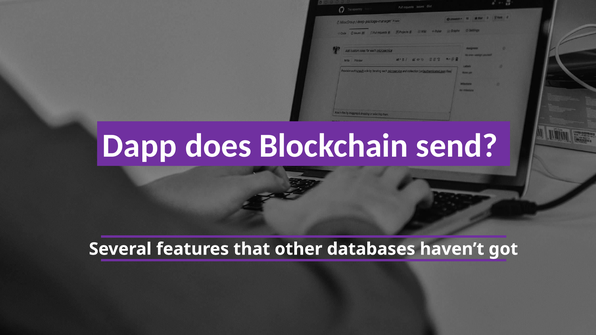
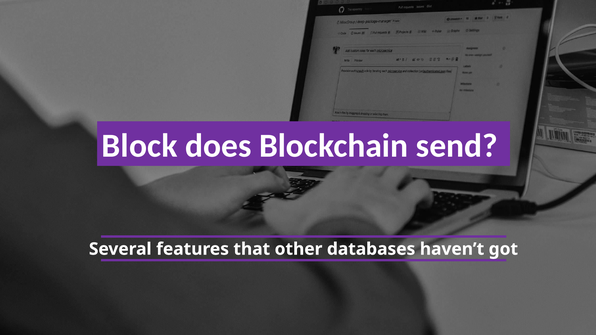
Dapp: Dapp -> Block
